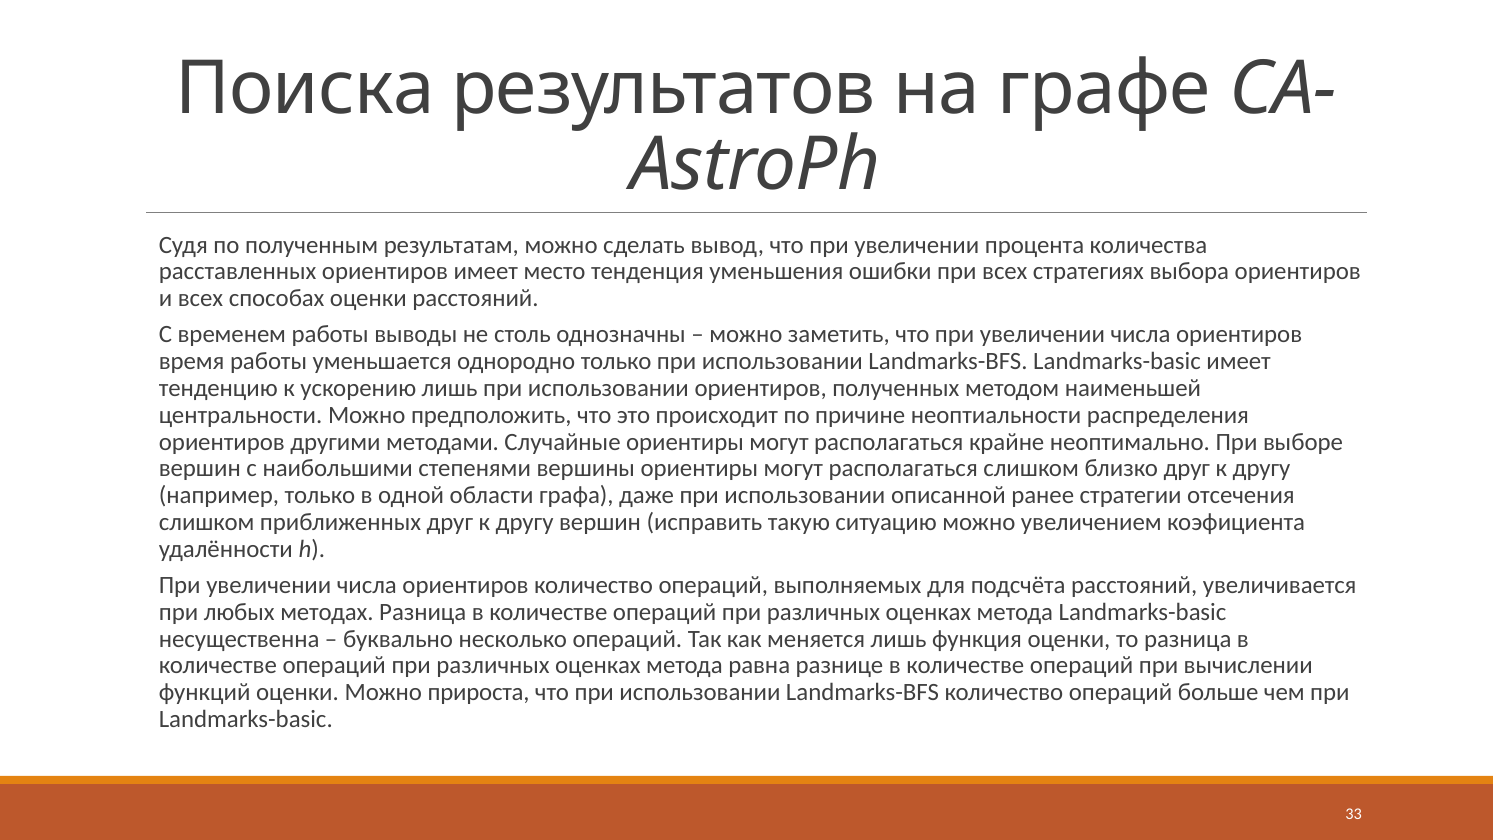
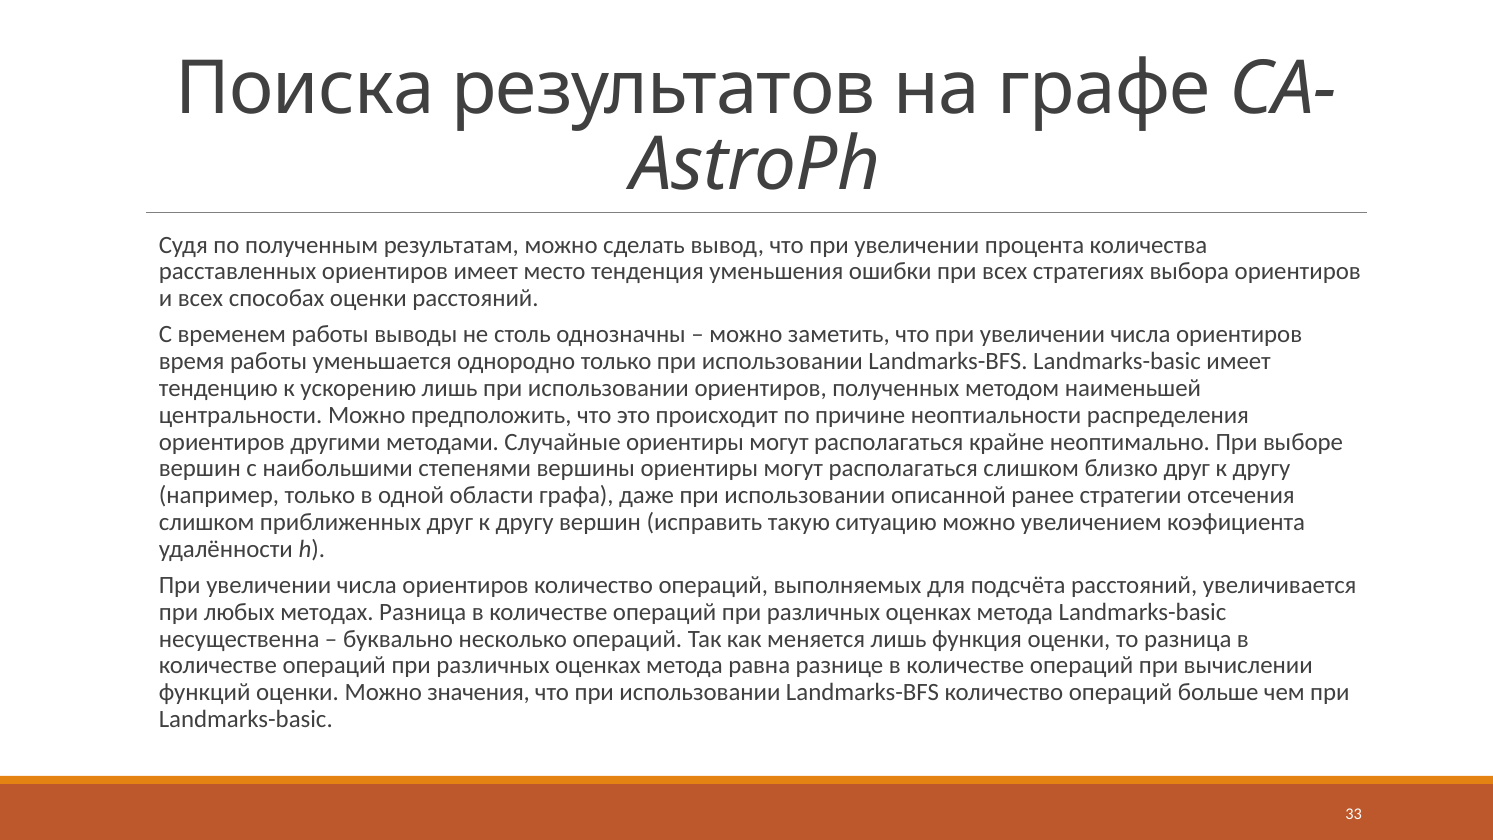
прироста: прироста -> значения
